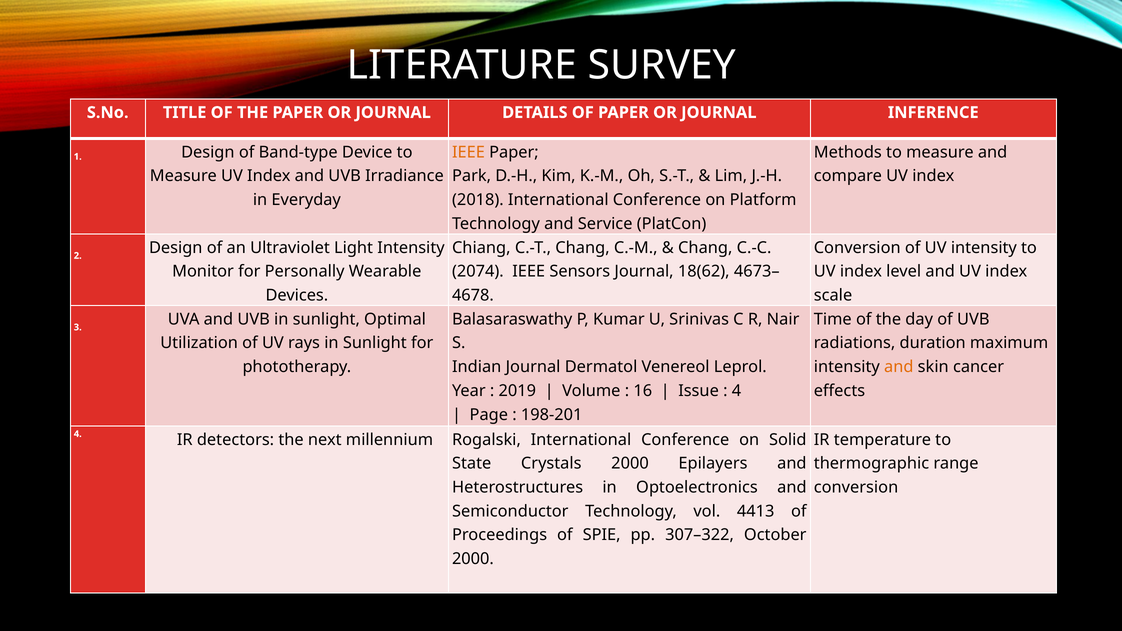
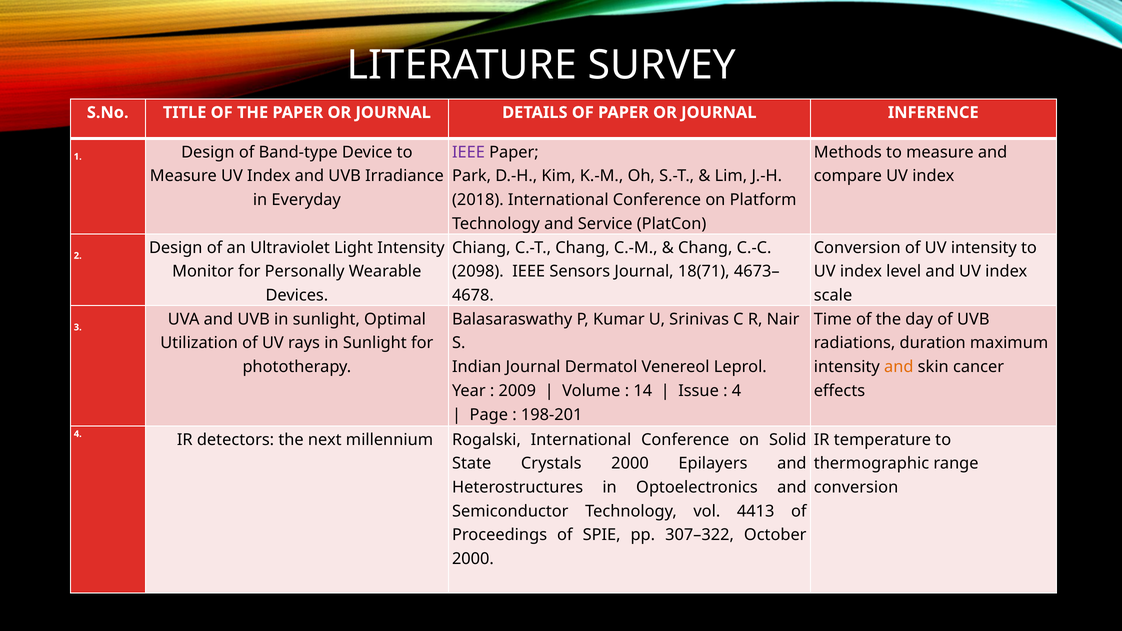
IEEE at (468, 152) colour: orange -> purple
2074: 2074 -> 2098
18(62: 18(62 -> 18(71
2019: 2019 -> 2009
16: 16 -> 14
